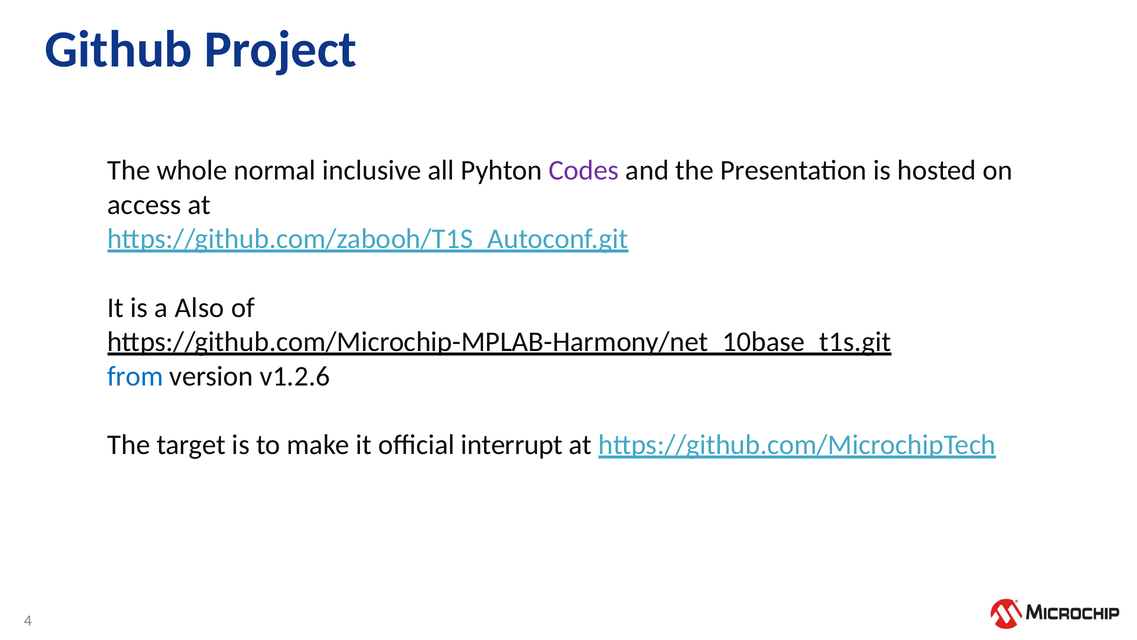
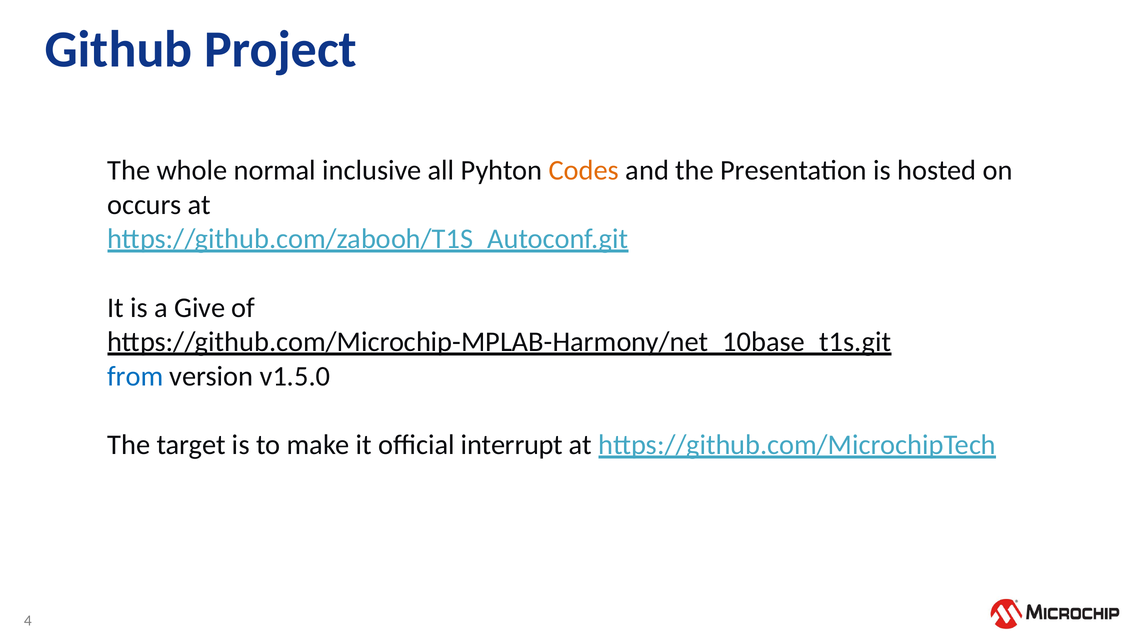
Codes colour: purple -> orange
access: access -> occurs
Also: Also -> Give
v1.2.6: v1.2.6 -> v1.5.0
